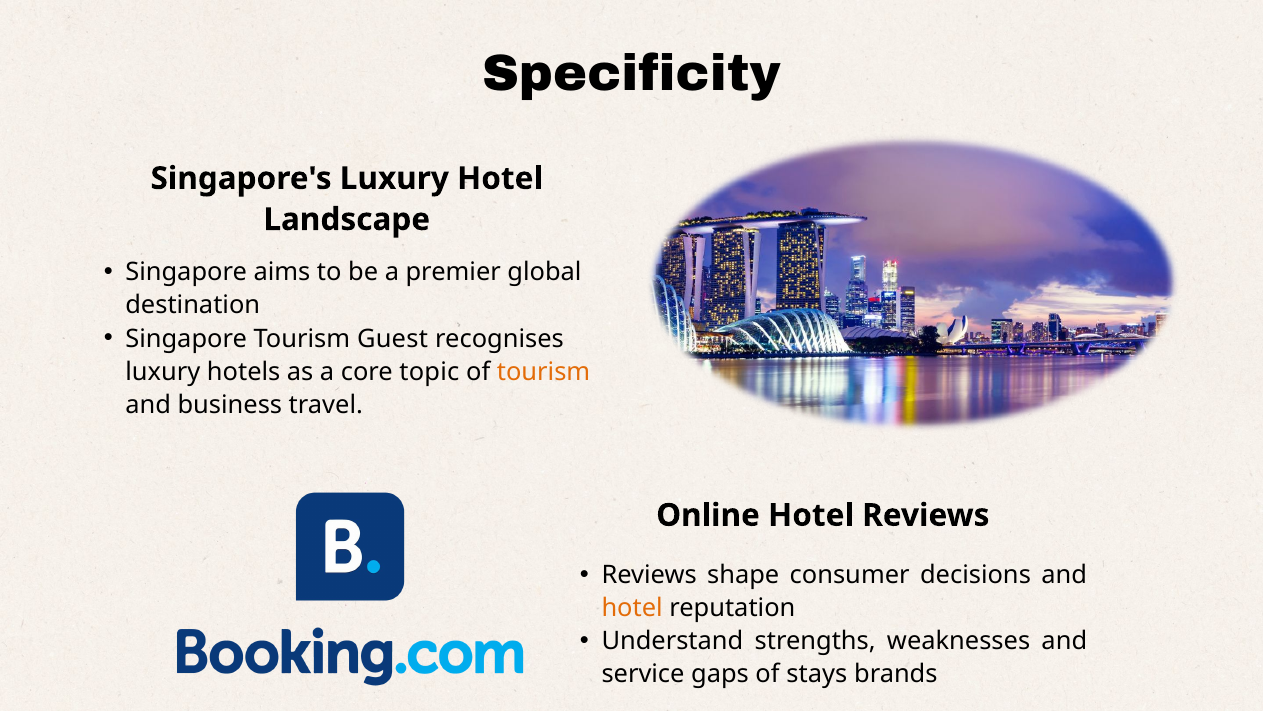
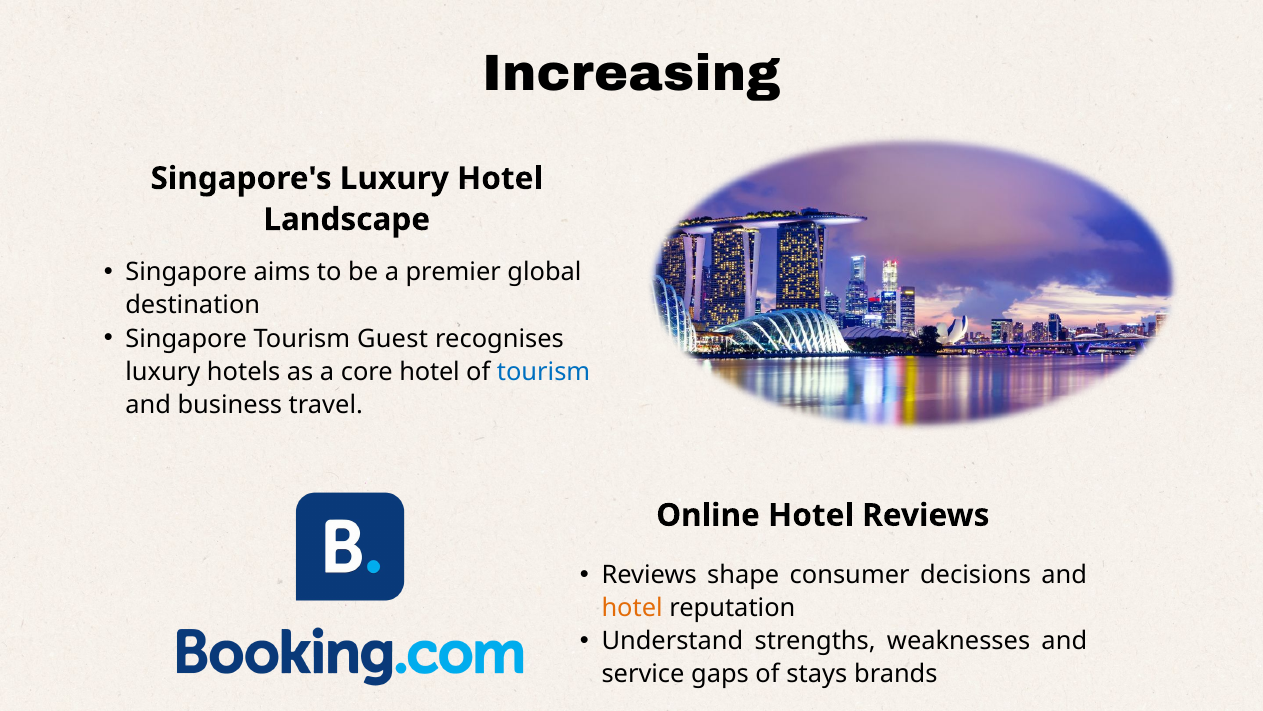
Specificity: Specificity -> Increasing
core topic: topic -> hotel
tourism at (544, 371) colour: orange -> blue
